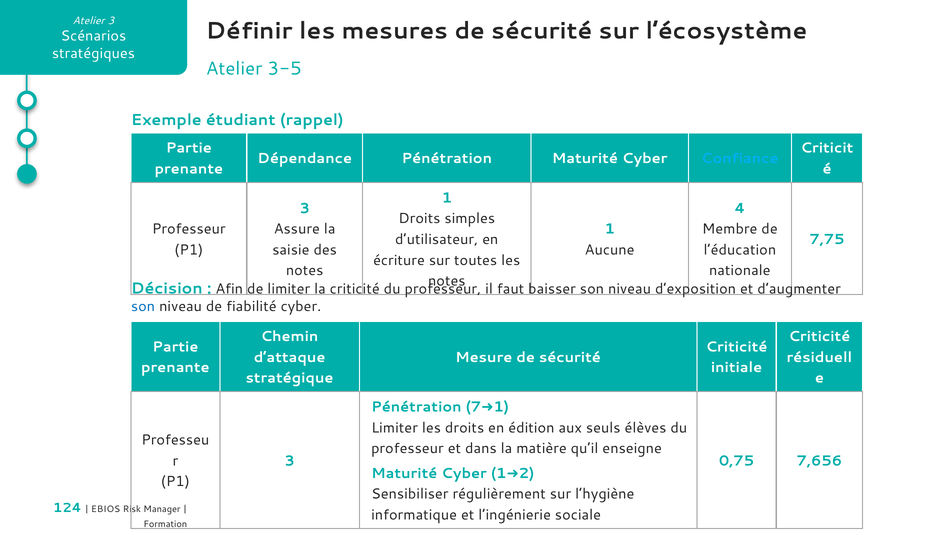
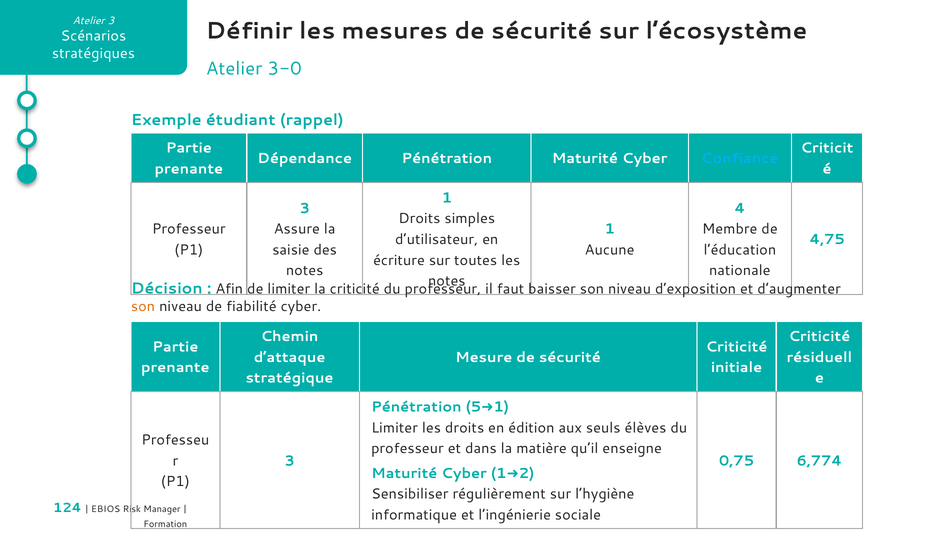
3-5: 3-5 -> 3-0
7,75: 7,75 -> 4,75
son at (143, 306) colour: blue -> orange
7: 7 -> 5
7,656: 7,656 -> 6,774
